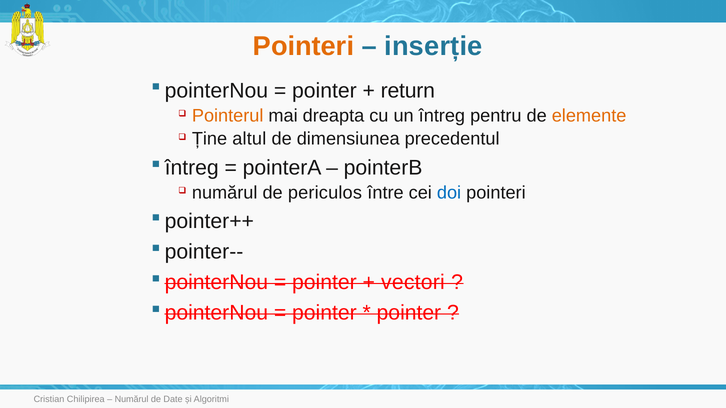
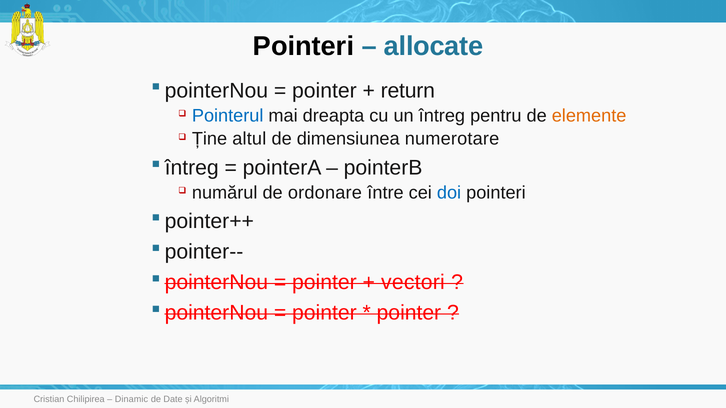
Pointeri at (304, 46) colour: orange -> black
inserție: inserție -> allocate
Pointerul colour: orange -> blue
precedentul: precedentul -> numerotare
periculos: periculos -> ordonare
Numărul at (132, 400): Numărul -> Dinamic
